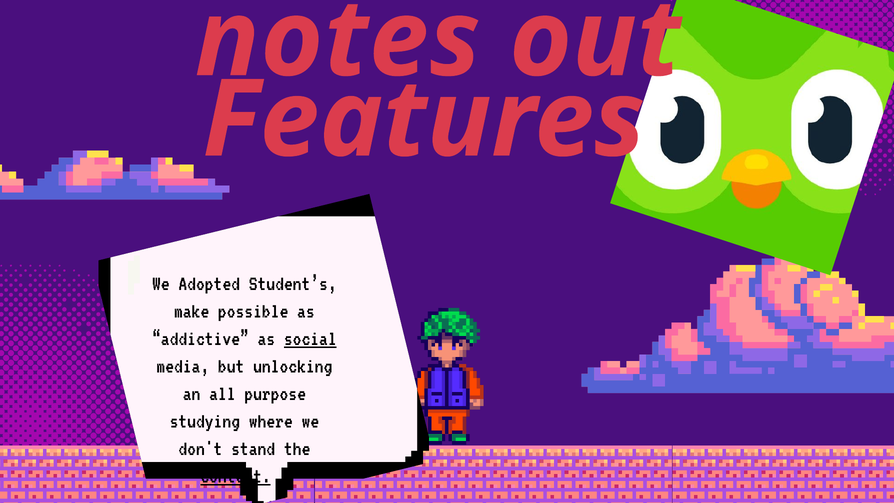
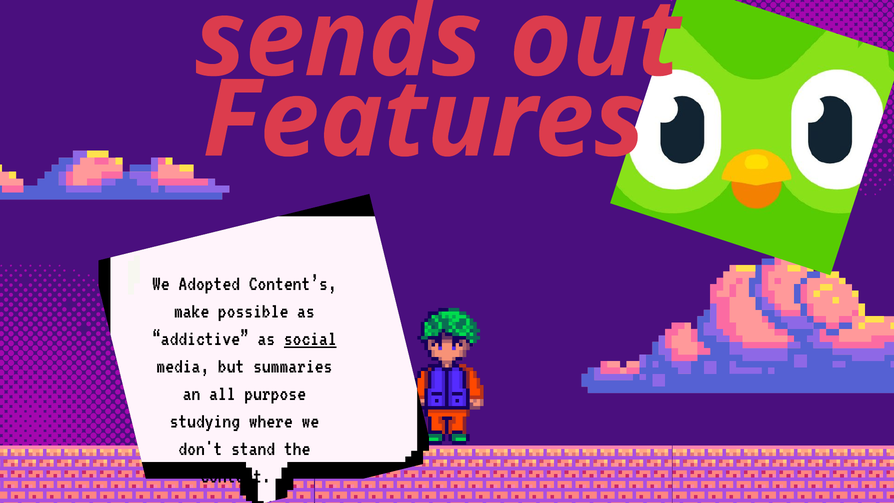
notes: notes -> sends
Student’s: Student’s -> Content’s
unlocking: unlocking -> summaries
content underline: present -> none
